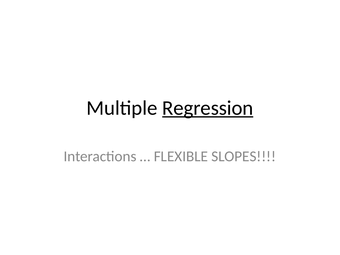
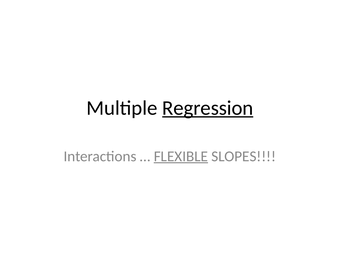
FLEXIBLE underline: none -> present
